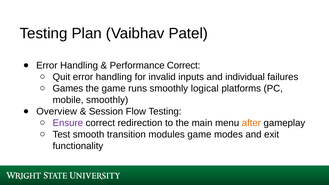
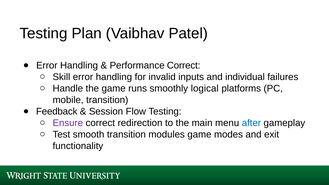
Quit: Quit -> Skill
Games: Games -> Handle
mobile smoothly: smoothly -> transition
Overview: Overview -> Feedback
after colour: orange -> blue
